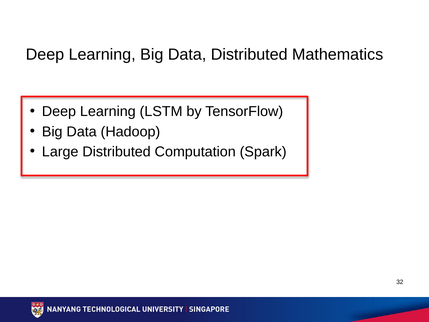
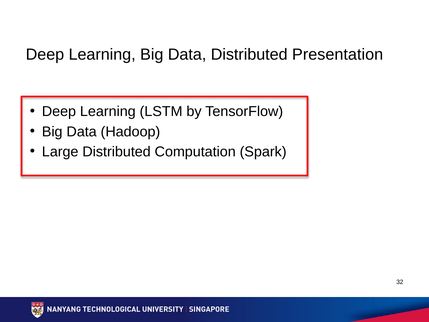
Mathematics: Mathematics -> Presentation
